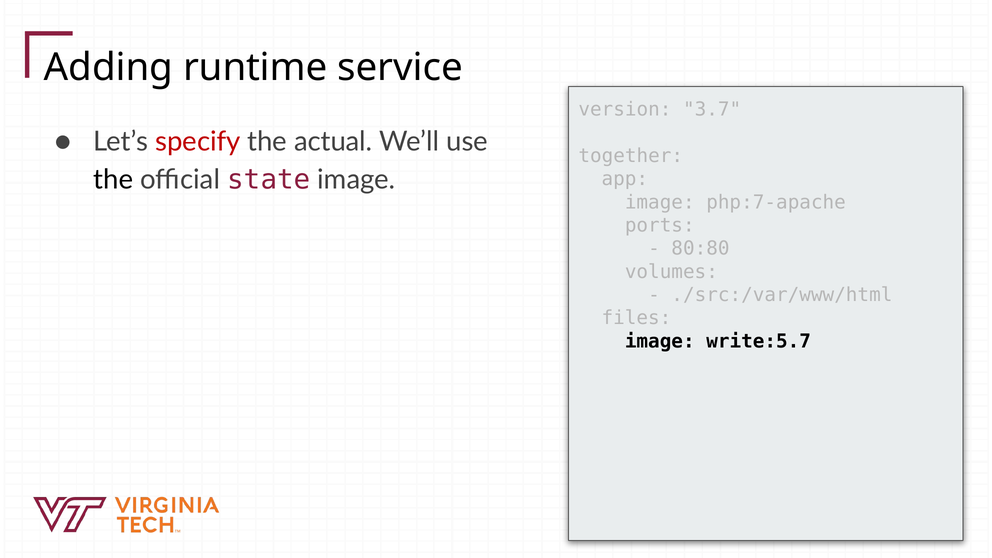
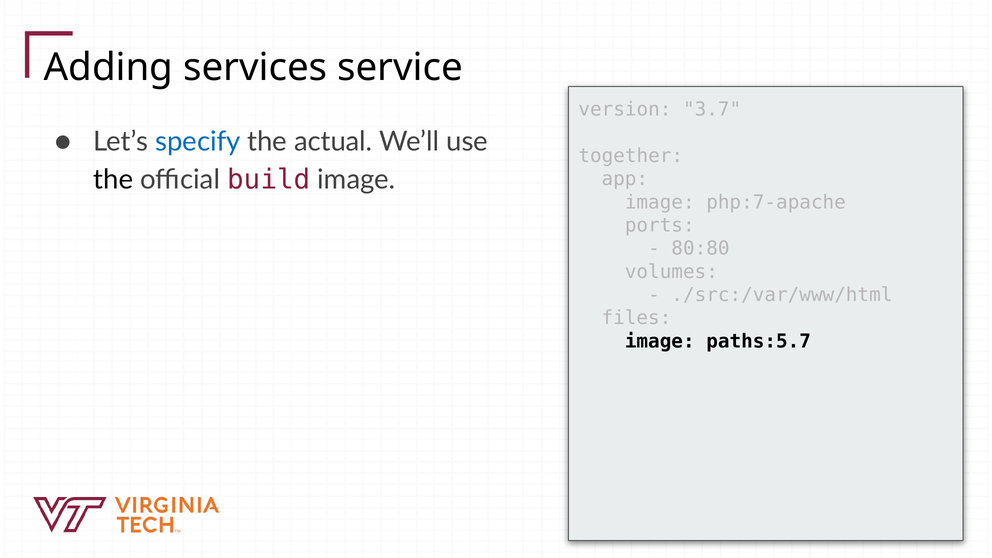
runtime: runtime -> services
specify colour: red -> blue
state: state -> build
write:5.7: write:5.7 -> paths:5.7
